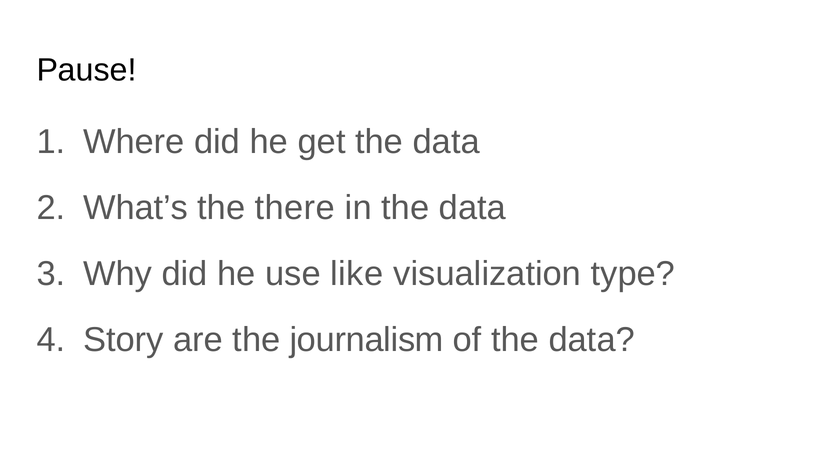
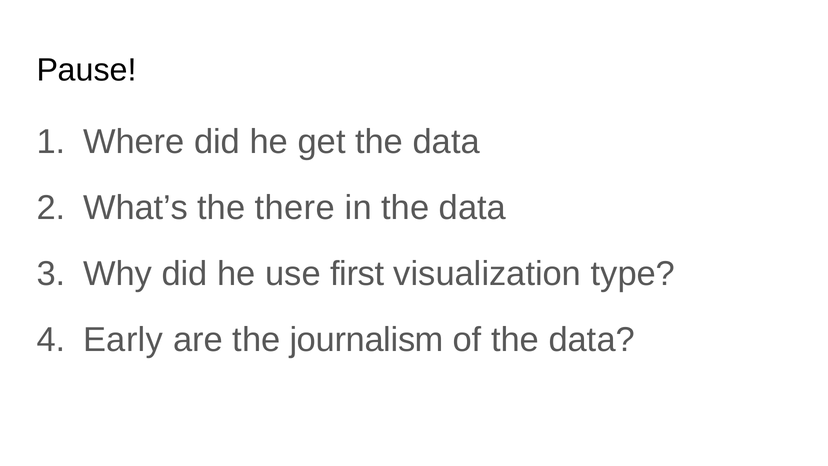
like: like -> first
Story: Story -> Early
